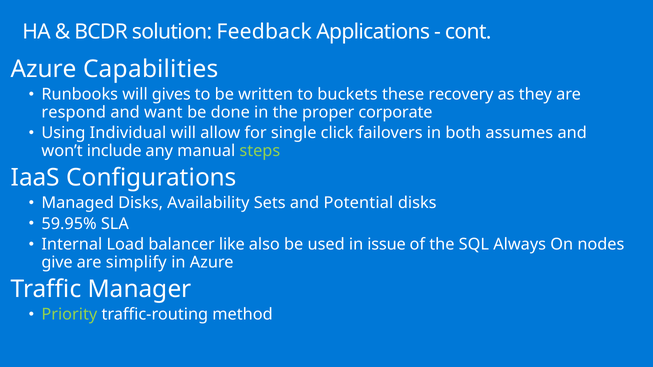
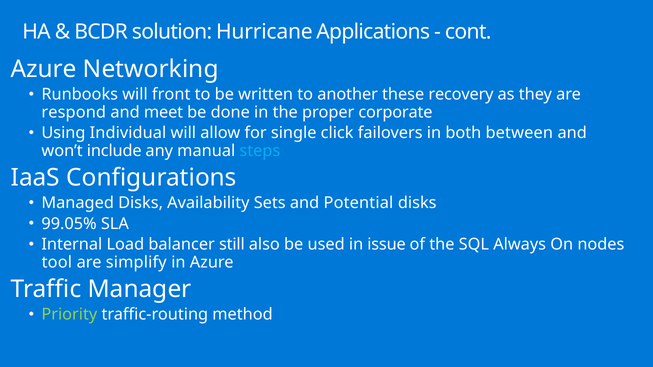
Feedback: Feedback -> Hurricane
Capabilities: Capabilities -> Networking
gives: gives -> front
buckets: buckets -> another
want: want -> meet
assumes: assumes -> between
steps colour: light green -> light blue
59.95%: 59.95% -> 99.05%
like: like -> still
give: give -> tool
